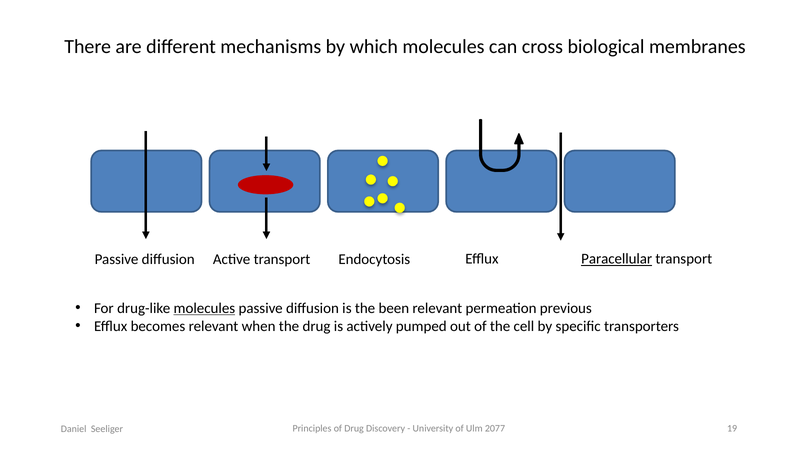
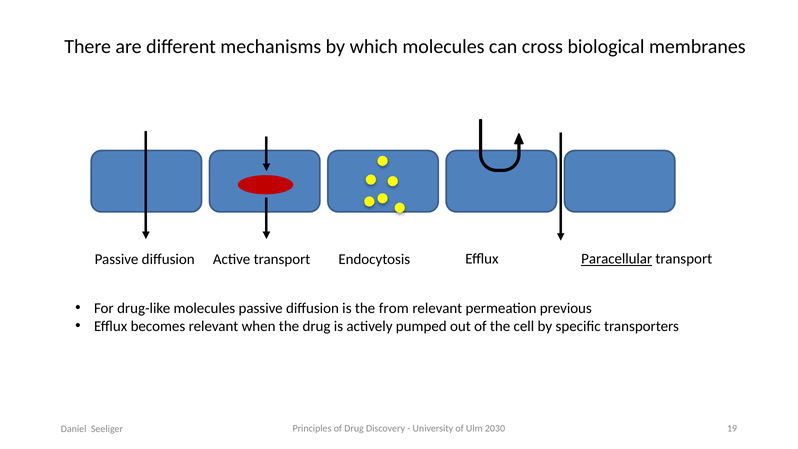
molecules at (204, 308) underline: present -> none
been: been -> from
2077: 2077 -> 2030
